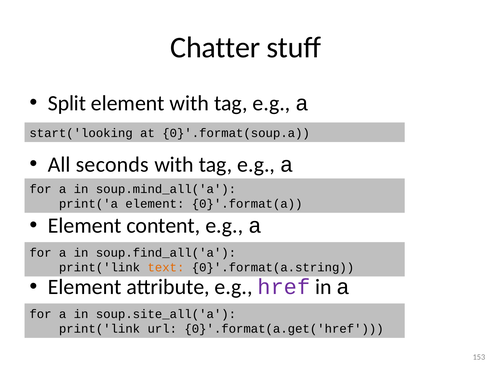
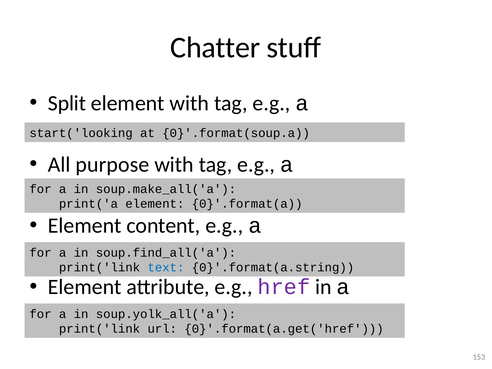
seconds: seconds -> purpose
soup.mind_all('a: soup.mind_all('a -> soup.make_all('a
text colour: orange -> blue
soup.site_all('a: soup.site_all('a -> soup.yolk_all('a
